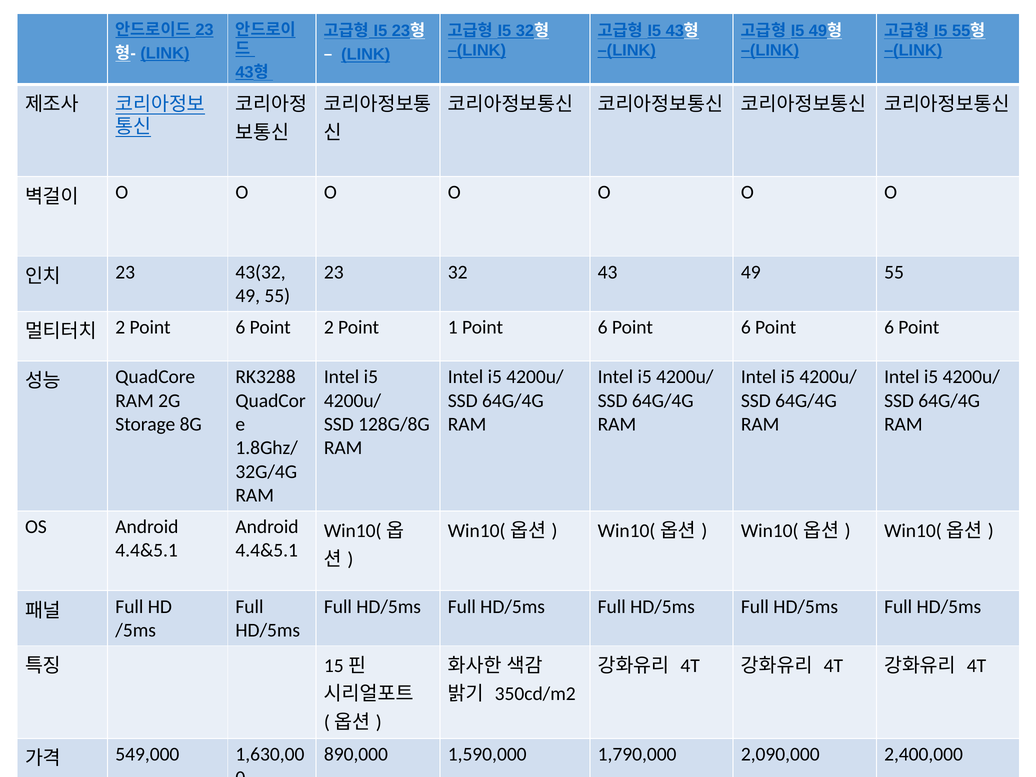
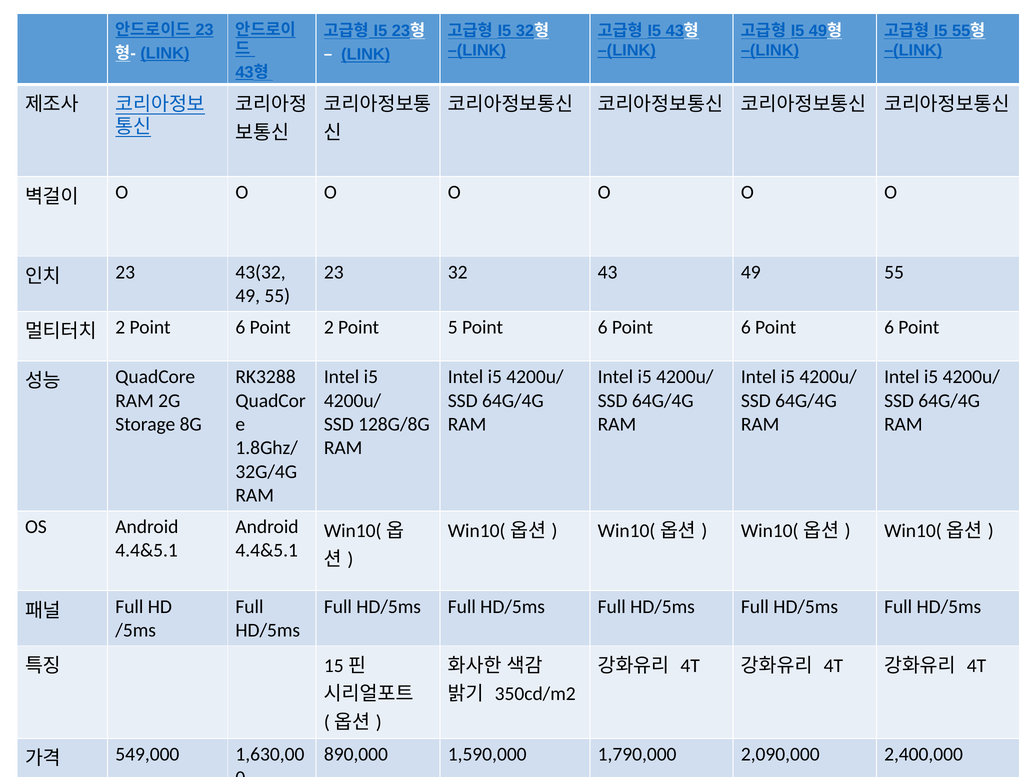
1: 1 -> 5
